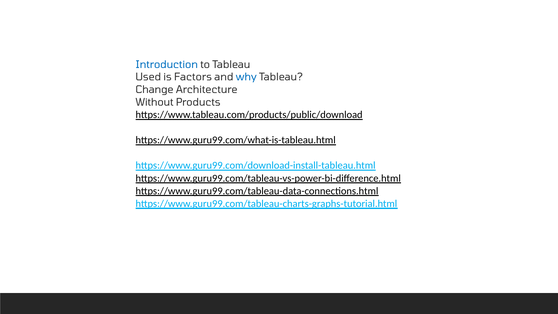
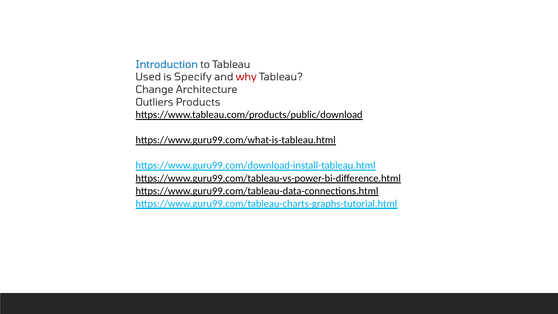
Factors: Factors -> Specify
why colour: blue -> red
Without: Without -> Outliers
